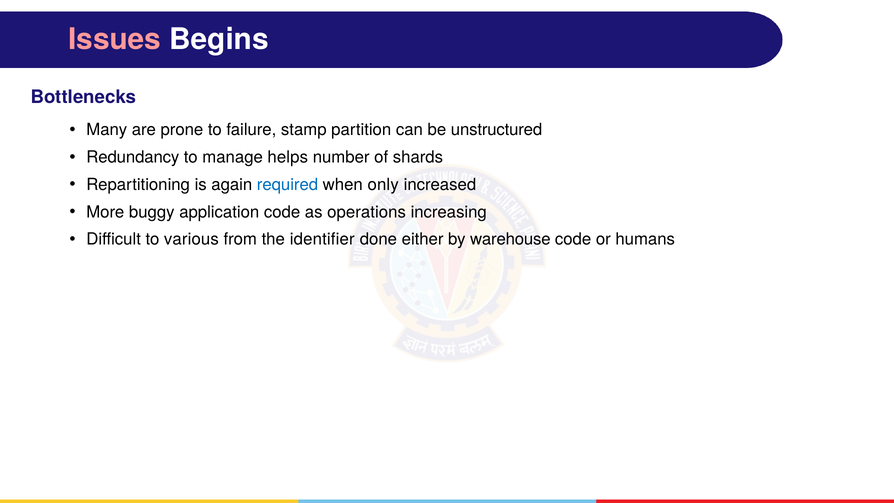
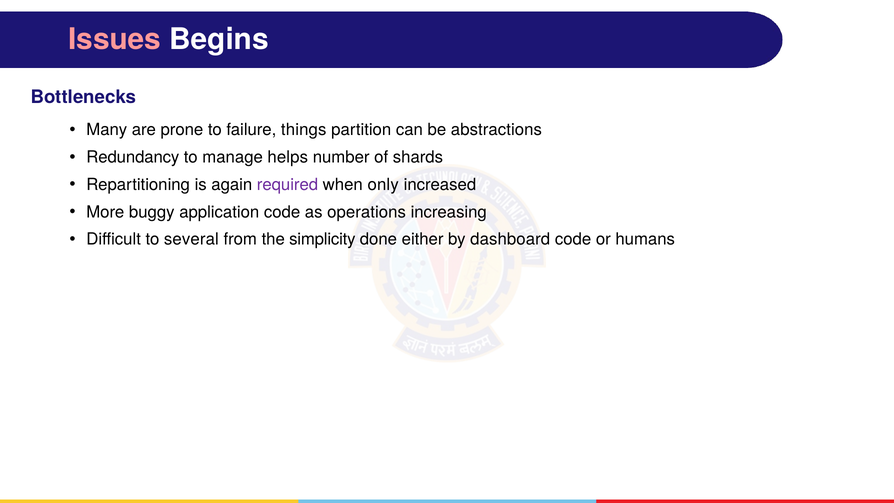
stamp: stamp -> things
unstructured: unstructured -> abstractions
required colour: blue -> purple
various: various -> several
identifier: identifier -> simplicity
warehouse: warehouse -> dashboard
